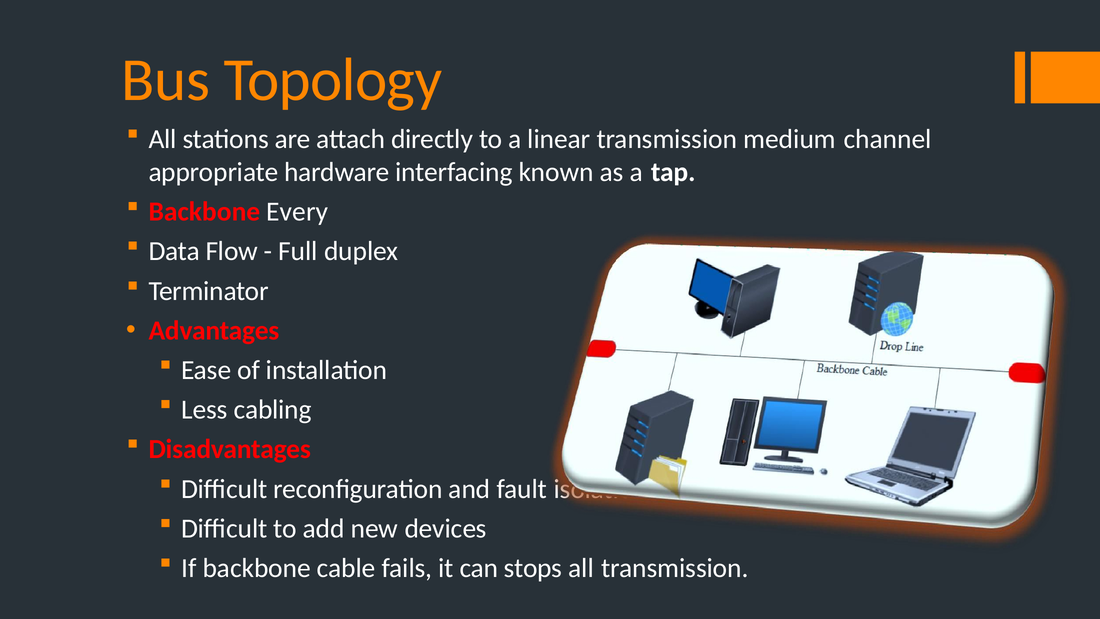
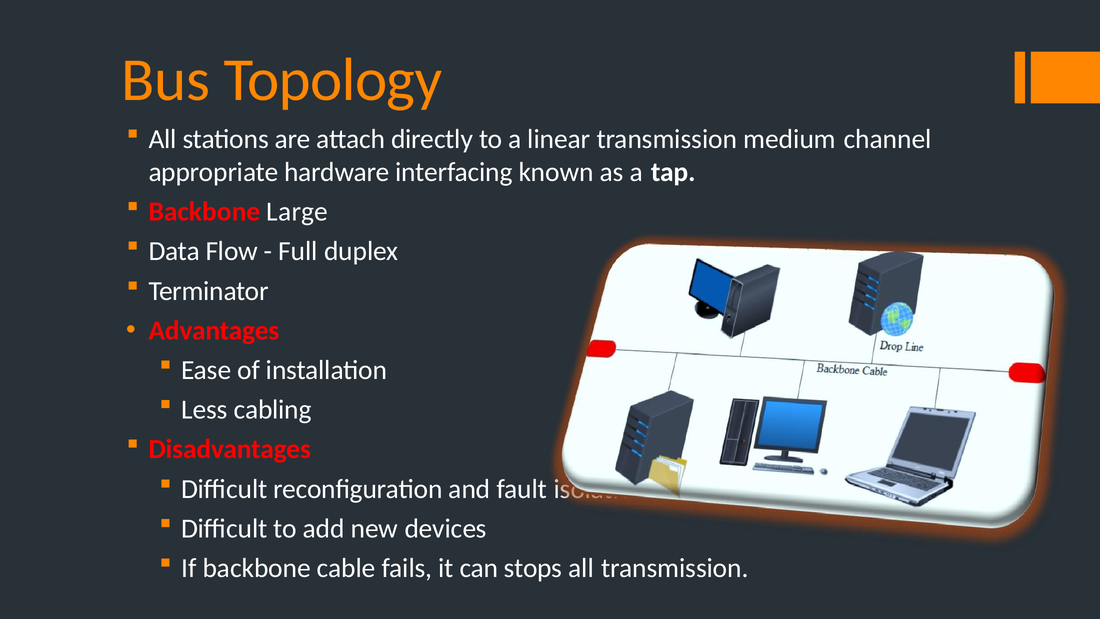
Every: Every -> Large
